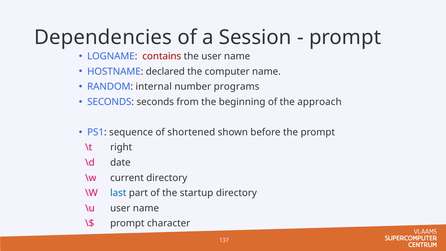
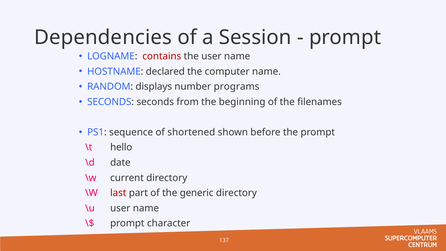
internal: internal -> displays
approach: approach -> filenames
right: right -> hello
last colour: blue -> red
startup: startup -> generic
